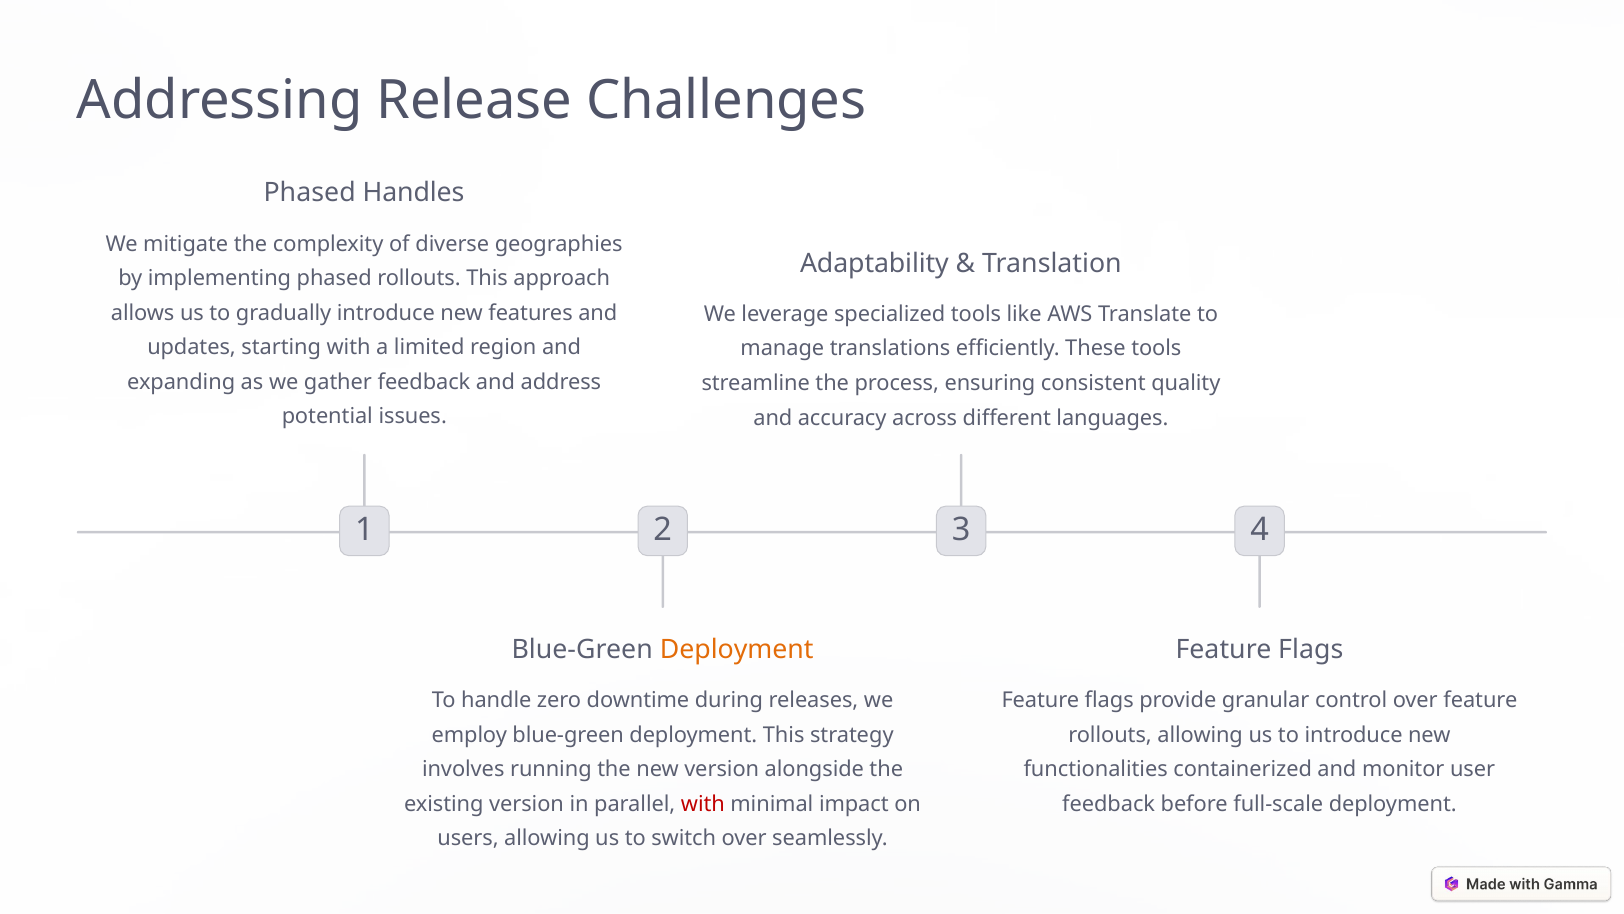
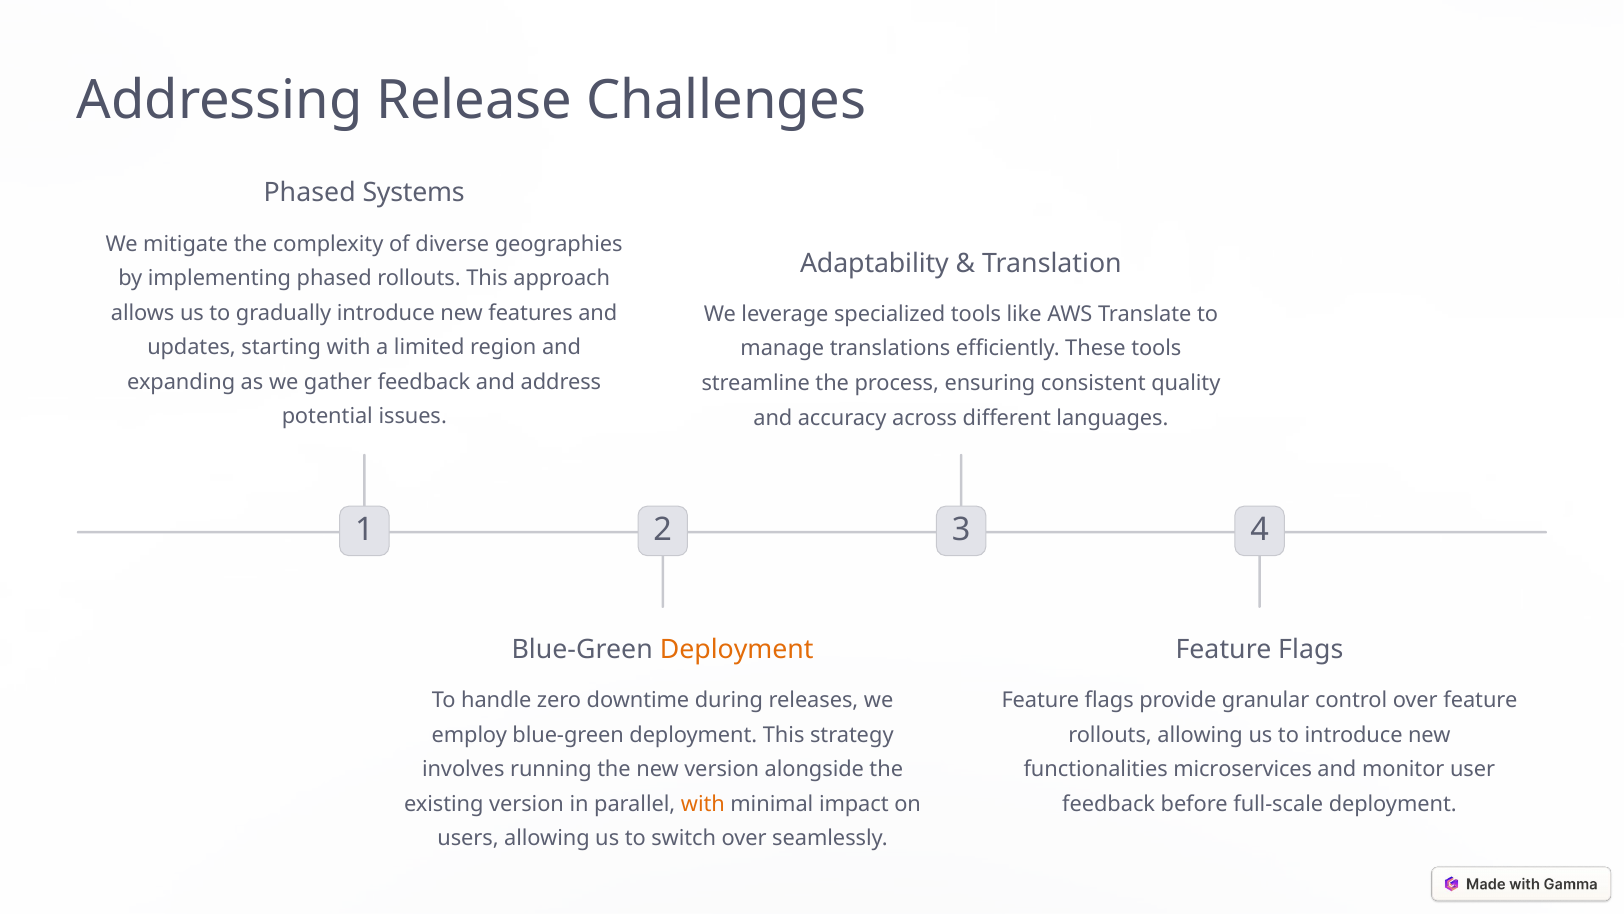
Handles: Handles -> Systems
containerized: containerized -> microservices
with at (703, 804) colour: red -> orange
